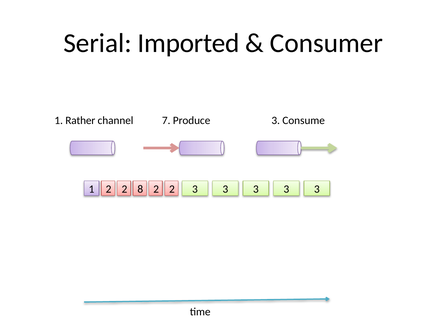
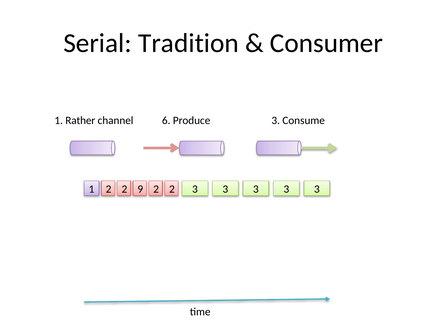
Imported: Imported -> Tradition
7: 7 -> 6
8: 8 -> 9
